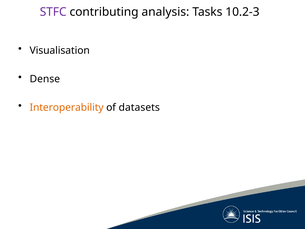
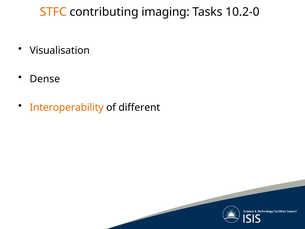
STFC colour: purple -> orange
analysis: analysis -> imaging
10.2-3: 10.2-3 -> 10.2-0
datasets: datasets -> different
